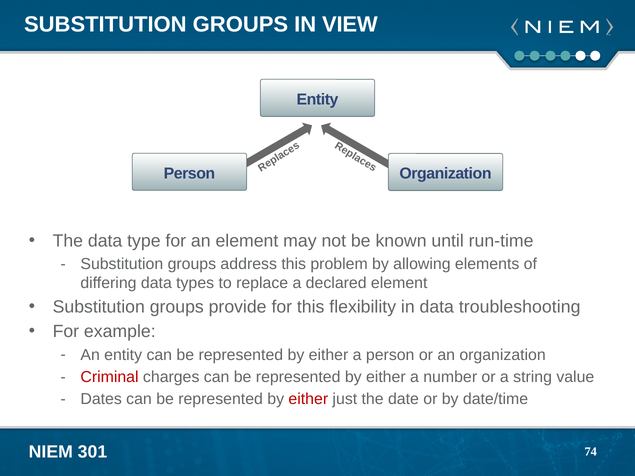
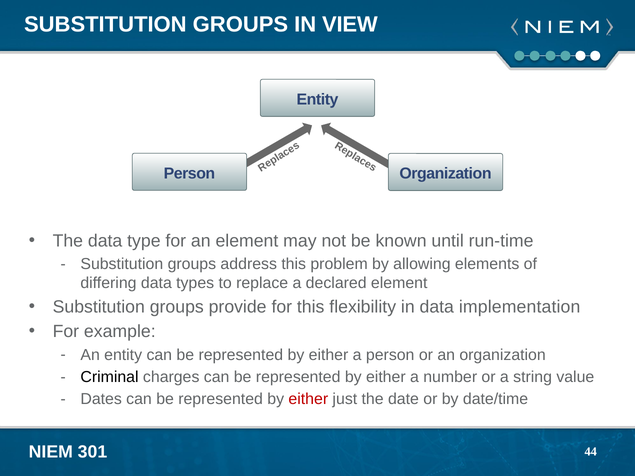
troubleshooting: troubleshooting -> implementation
Criminal colour: red -> black
74: 74 -> 44
